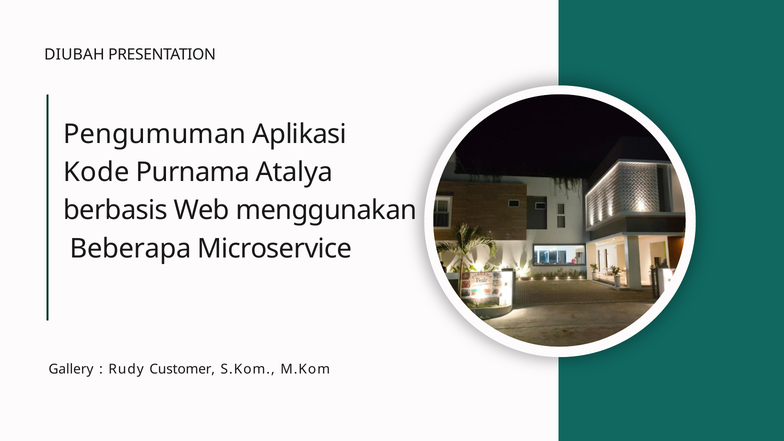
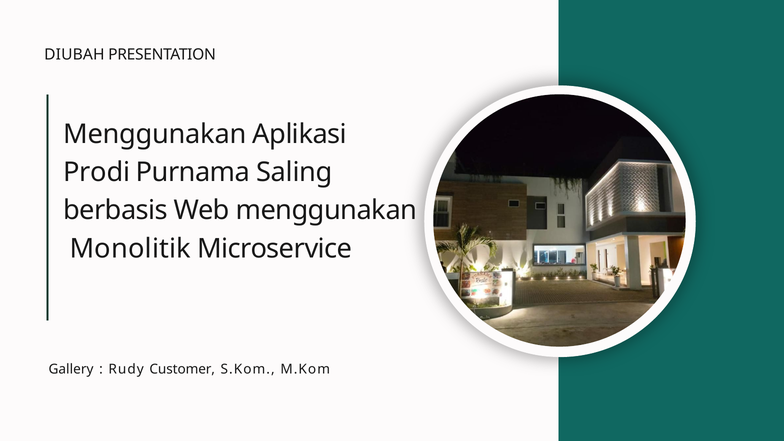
Pengumuman at (155, 134): Pengumuman -> Menggunakan
Kode: Kode -> Prodi
Atalya: Atalya -> Saling
Beberapa: Beberapa -> Monolitik
